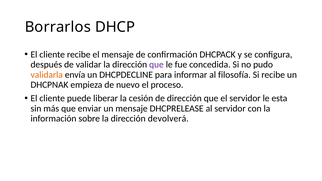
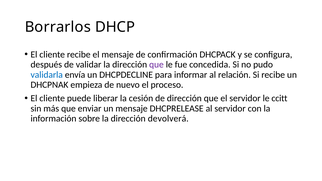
validarla colour: orange -> blue
filosofía: filosofía -> relación
esta: esta -> ccitt
